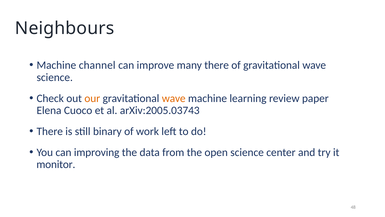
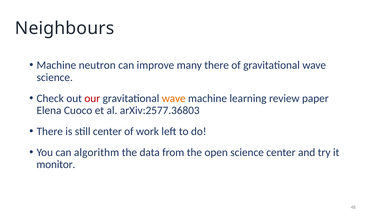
channel: channel -> neutron
our colour: orange -> red
arXiv:2005.03743: arXiv:2005.03743 -> arXiv:2577.36803
still binary: binary -> center
improving: improving -> algorithm
